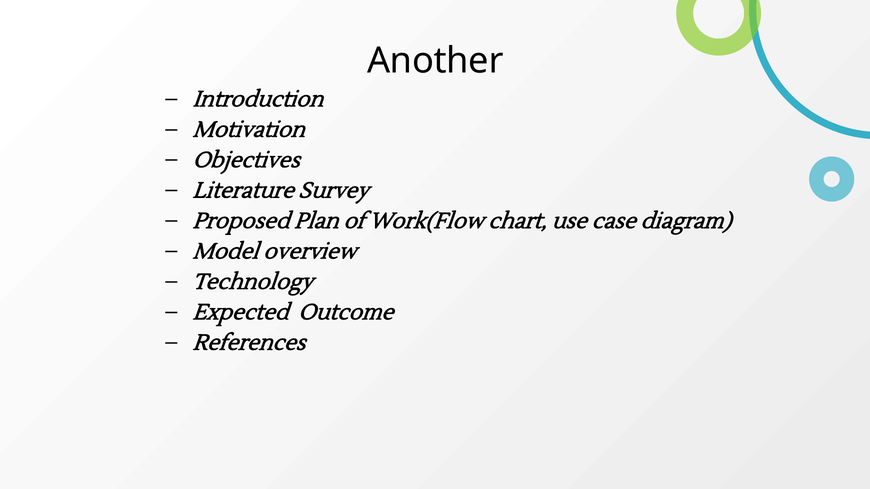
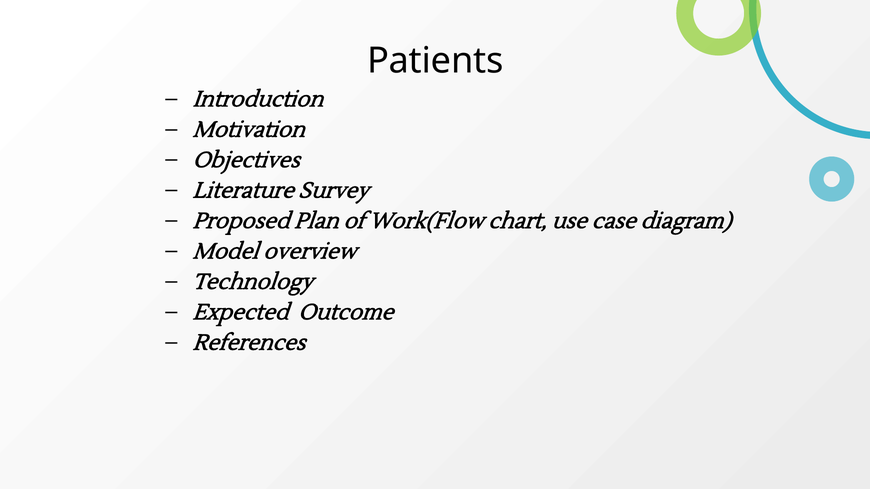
Another: Another -> Patients
